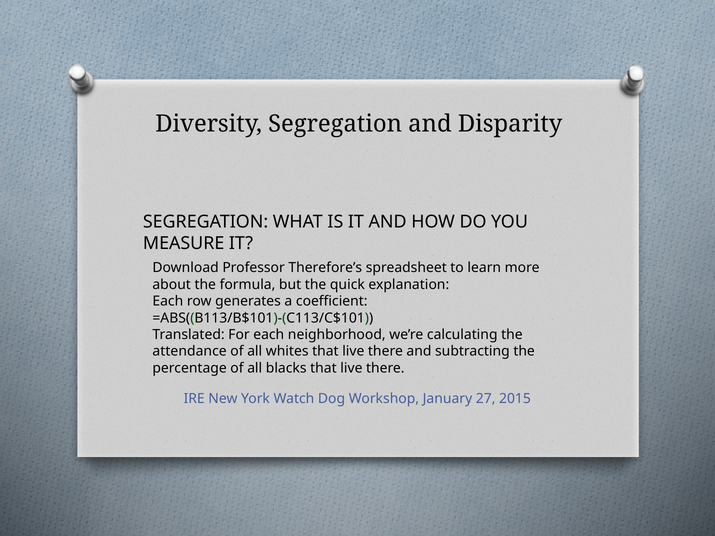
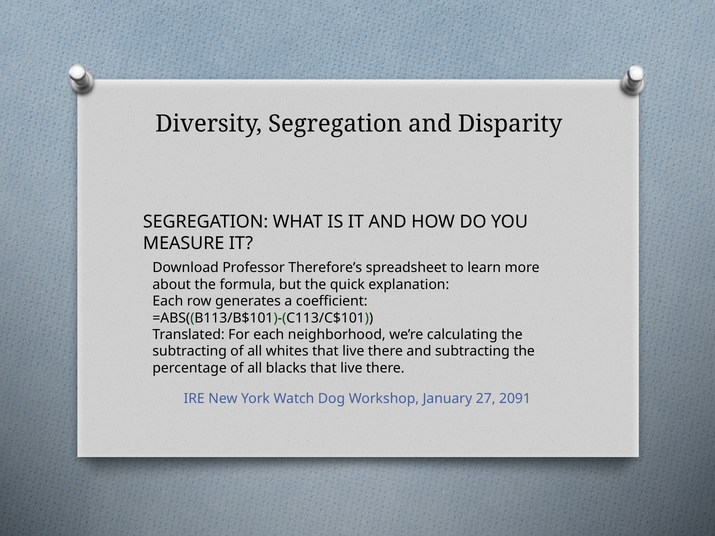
attendance at (190, 351): attendance -> subtracting
2015: 2015 -> 2091
